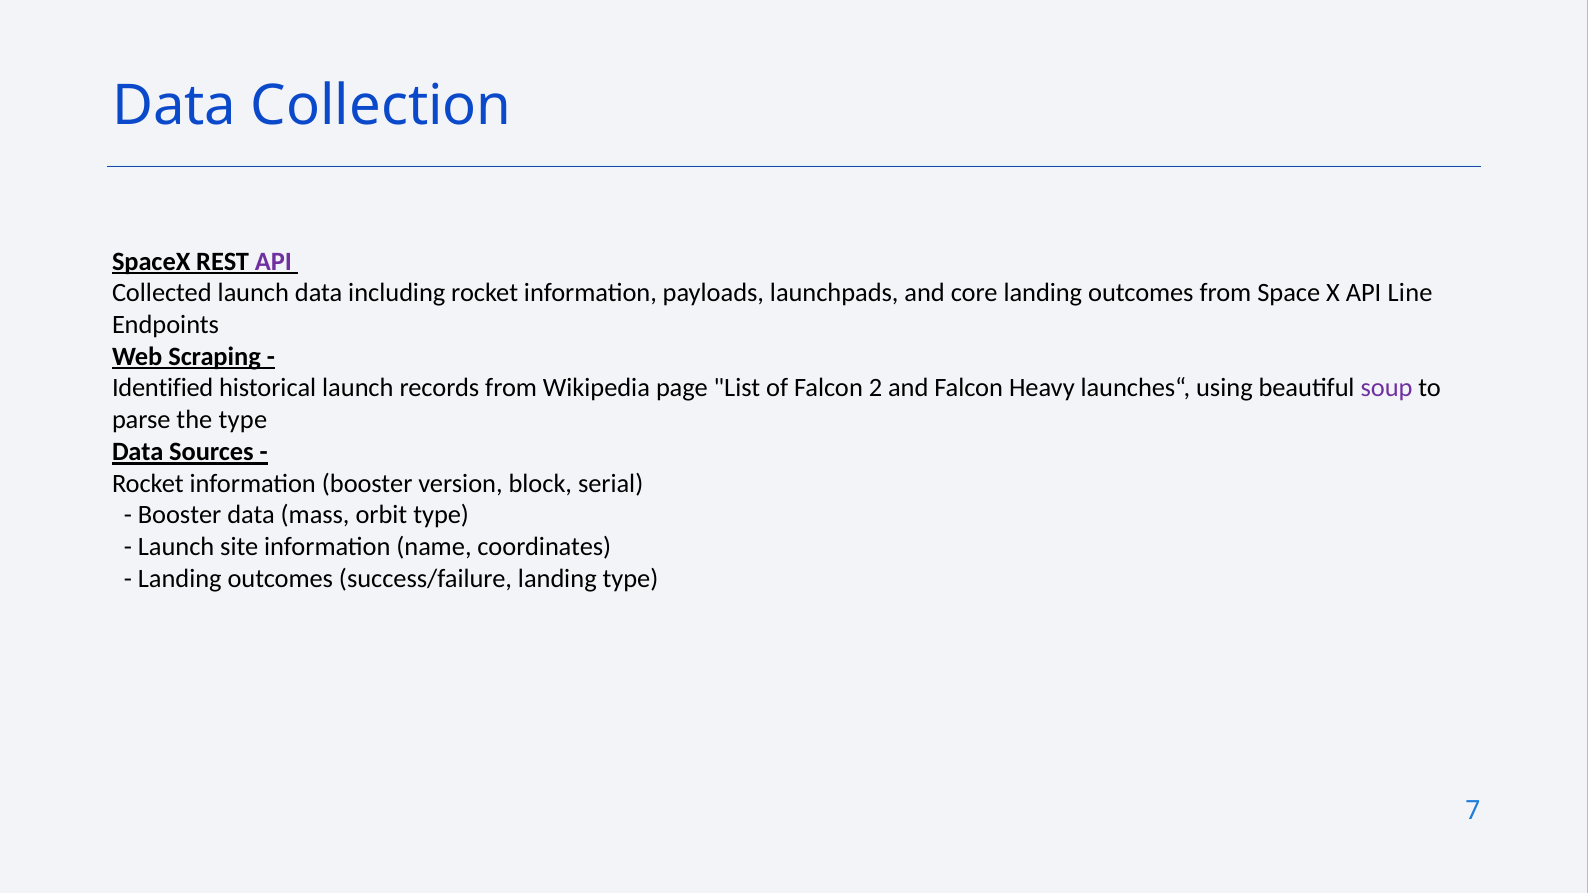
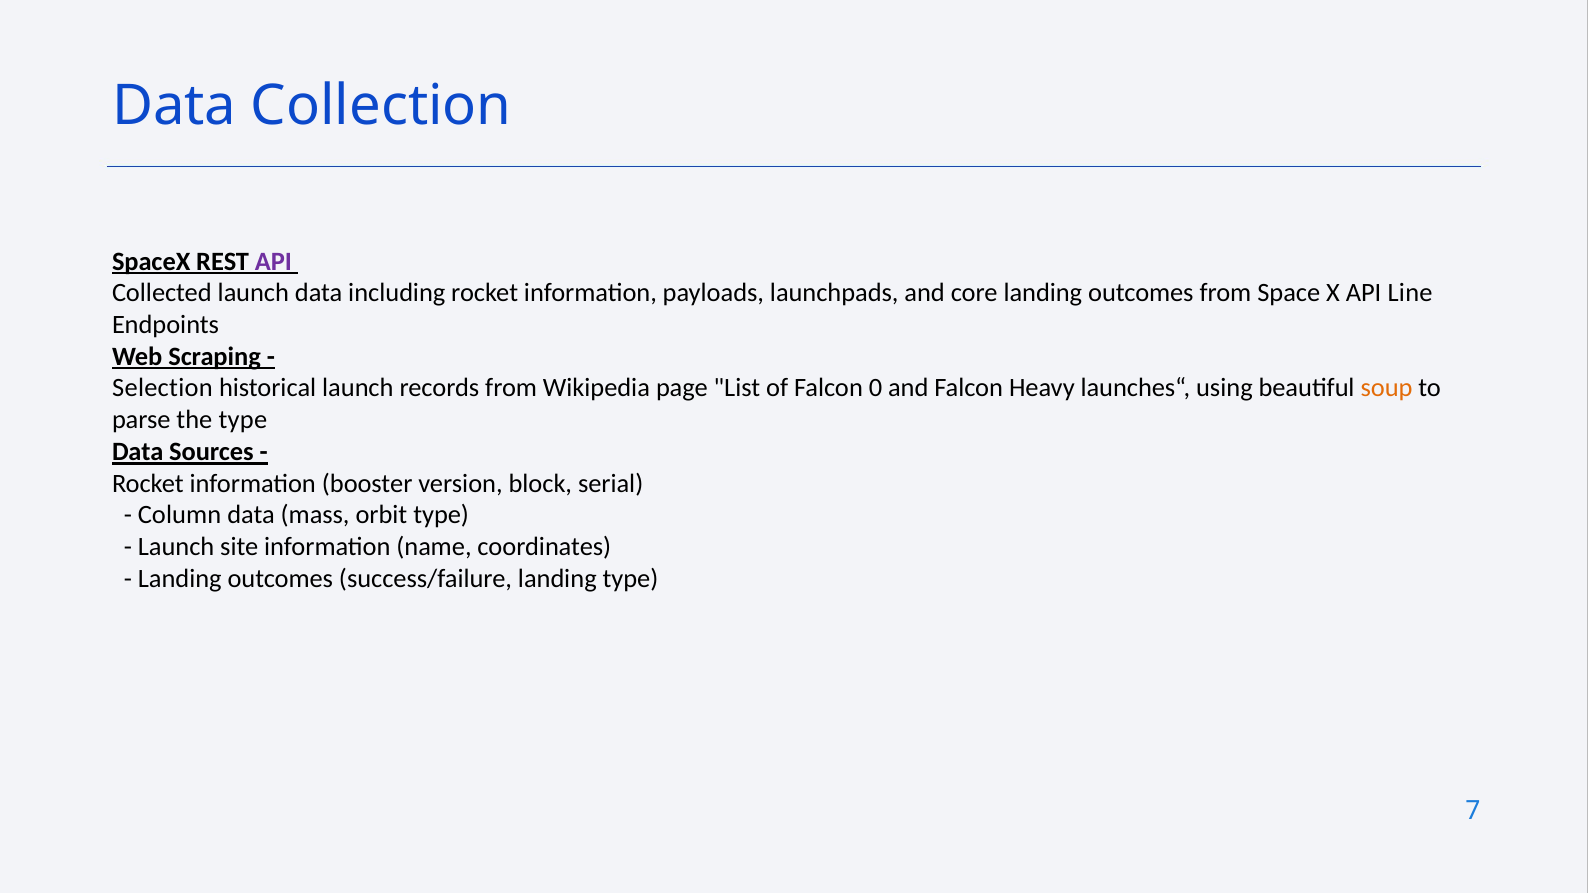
Identified: Identified -> Selection
2: 2 -> 0
soup colour: purple -> orange
Booster at (180, 515): Booster -> Column
